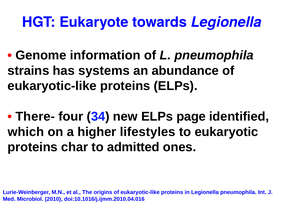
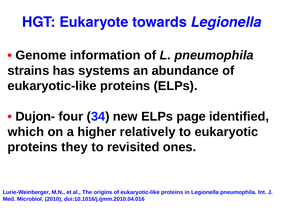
There-: There- -> Dujon-
lifestyles: lifestyles -> relatively
char: char -> they
admitted: admitted -> revisited
